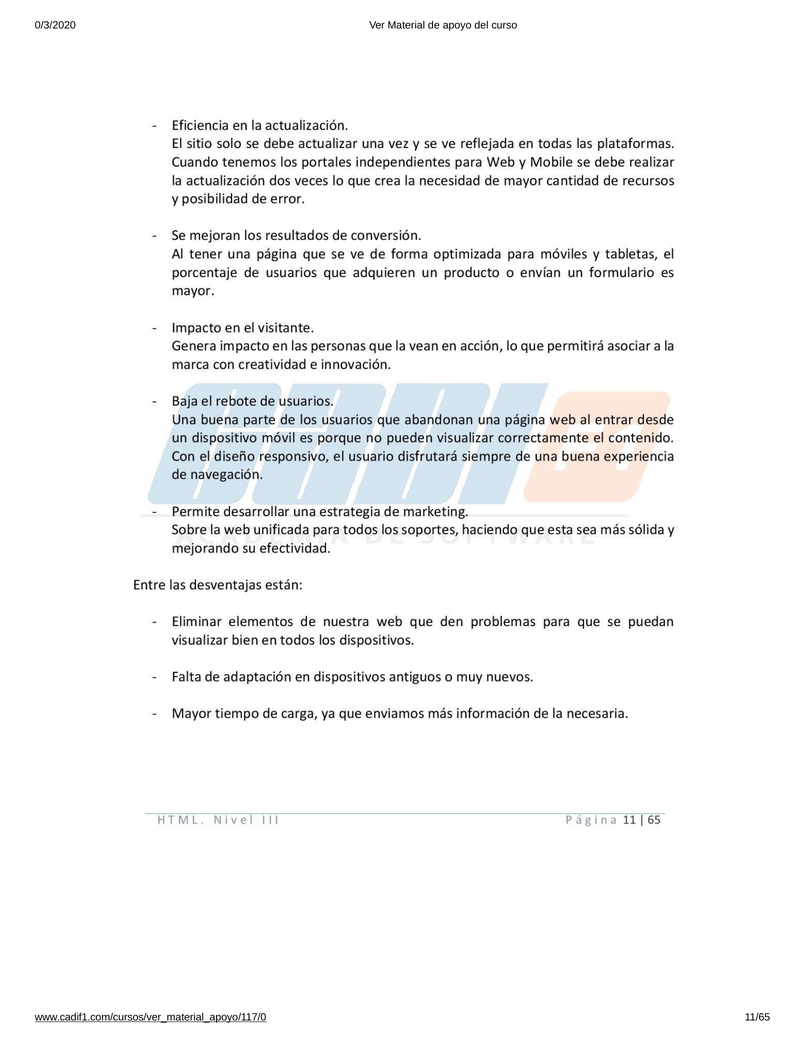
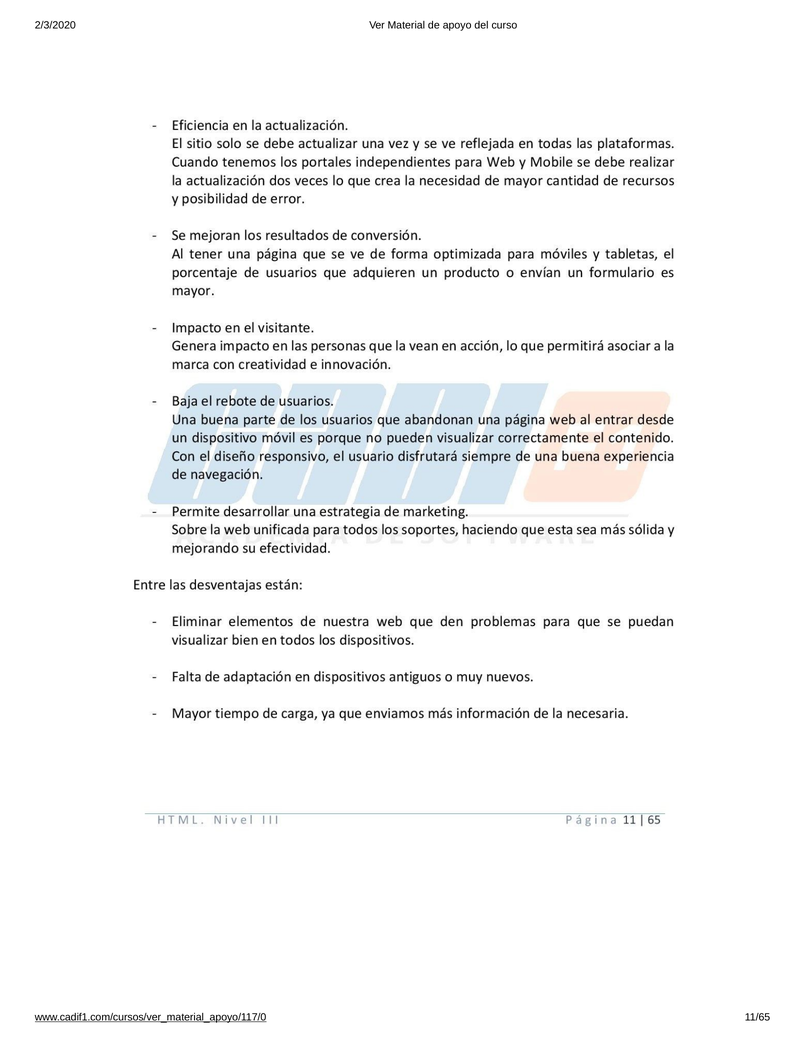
0/3/2020: 0/3/2020 -> 2/3/2020
